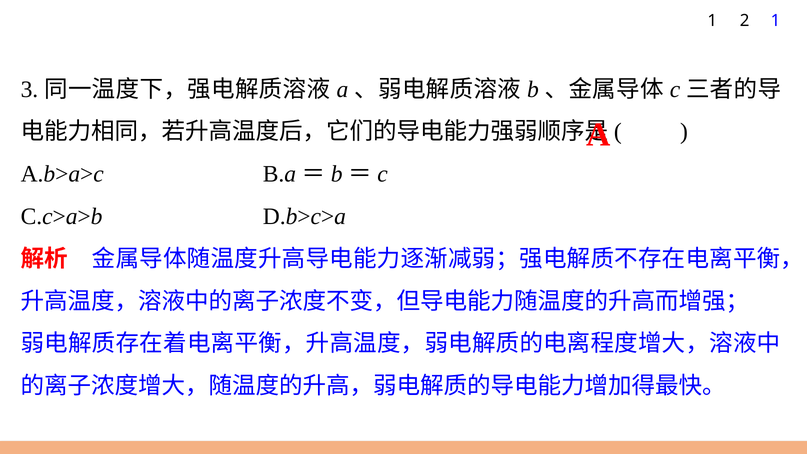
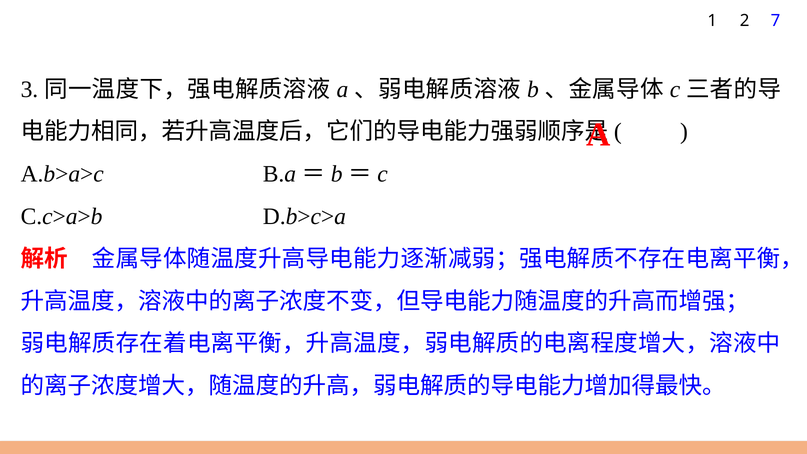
2 1: 1 -> 7
